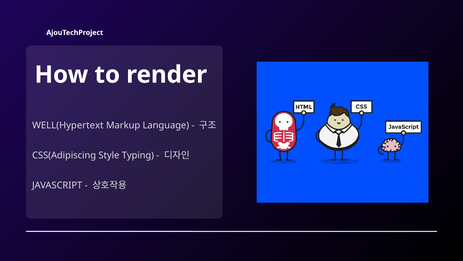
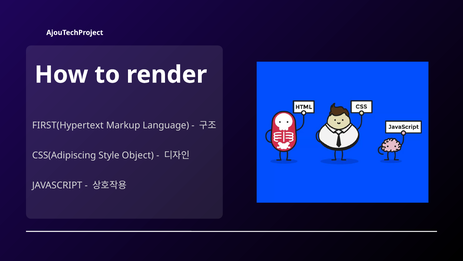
WELL(Hypertext: WELL(Hypertext -> FIRST(Hypertext
Typing: Typing -> Object
